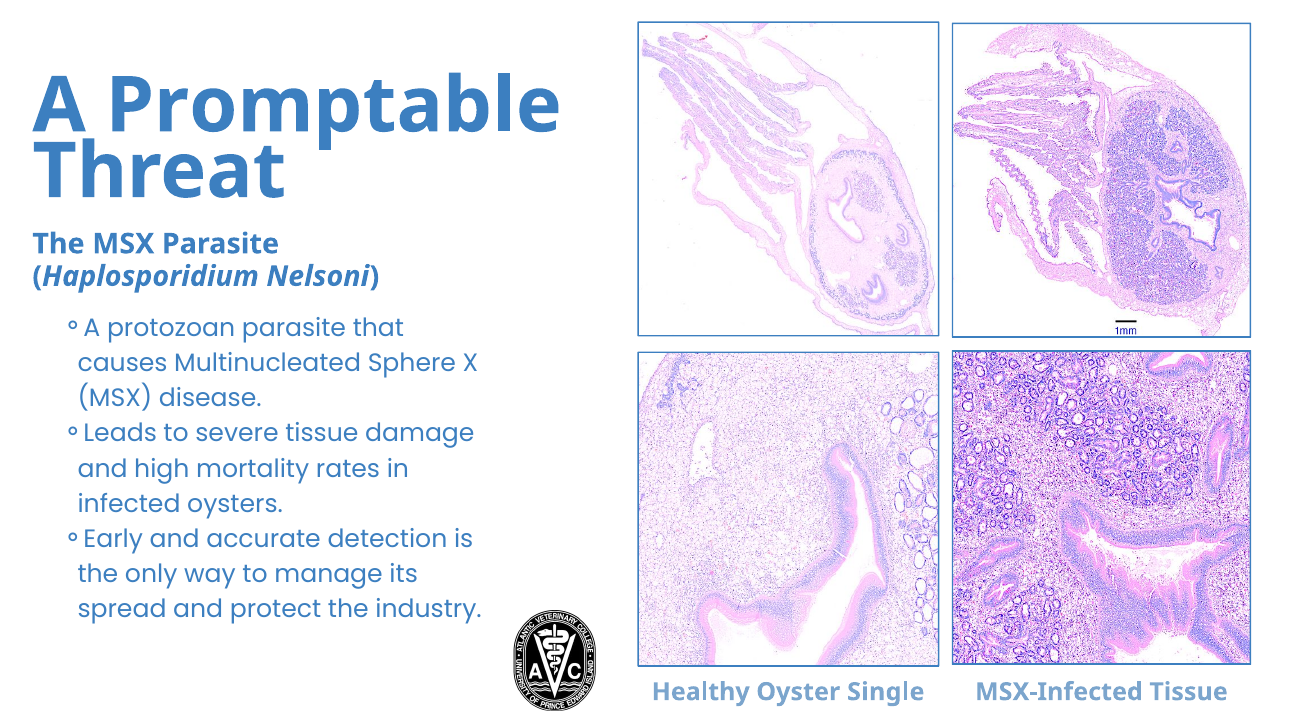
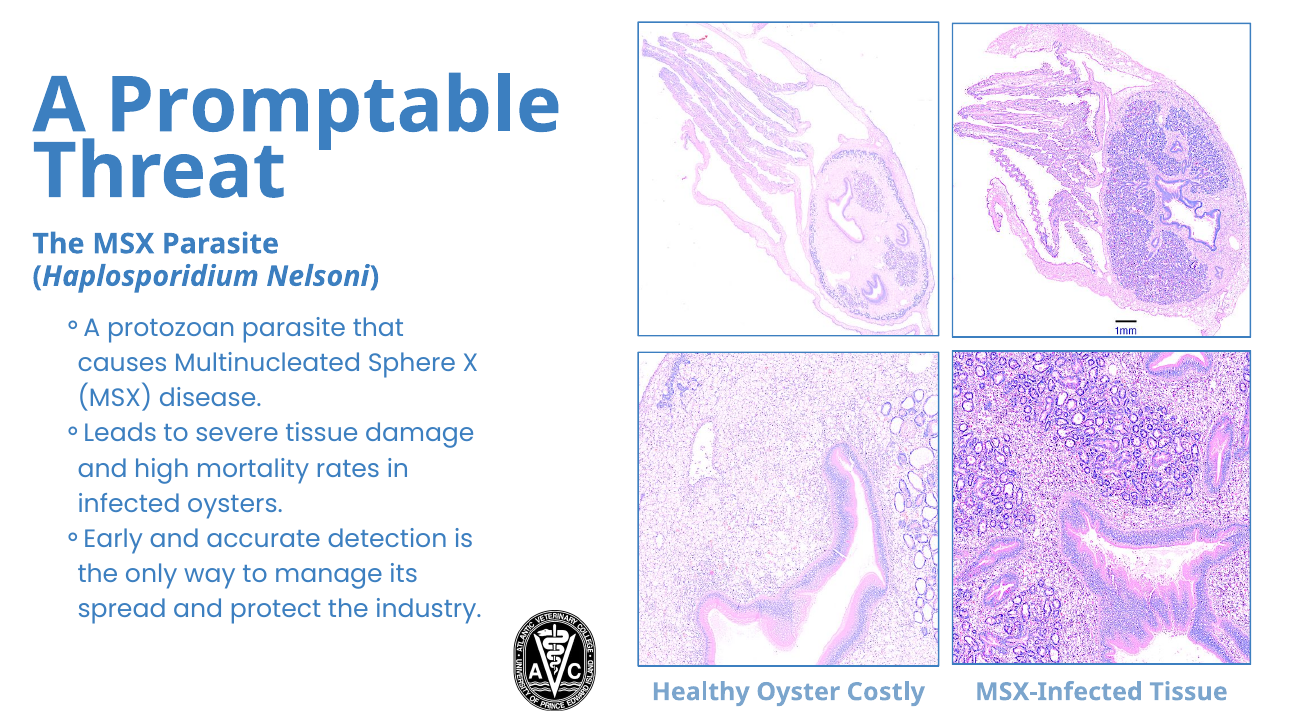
Single: Single -> Costly
